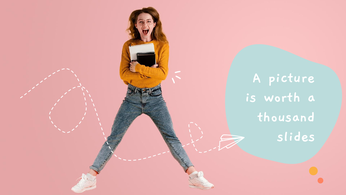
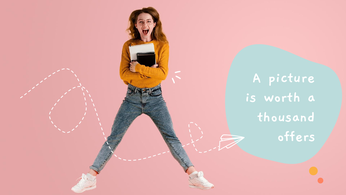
slides: slides -> offers
